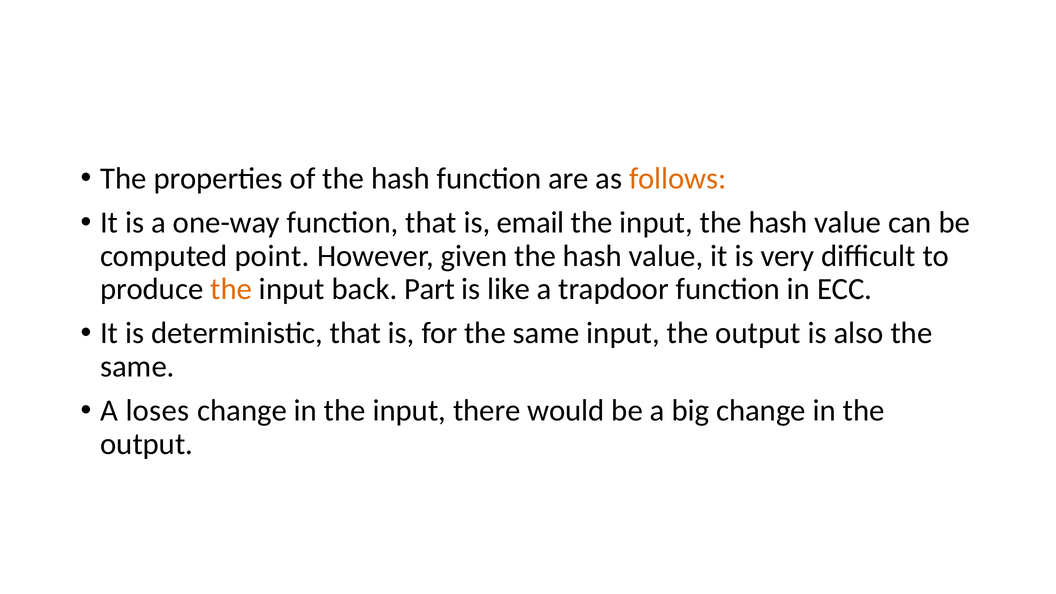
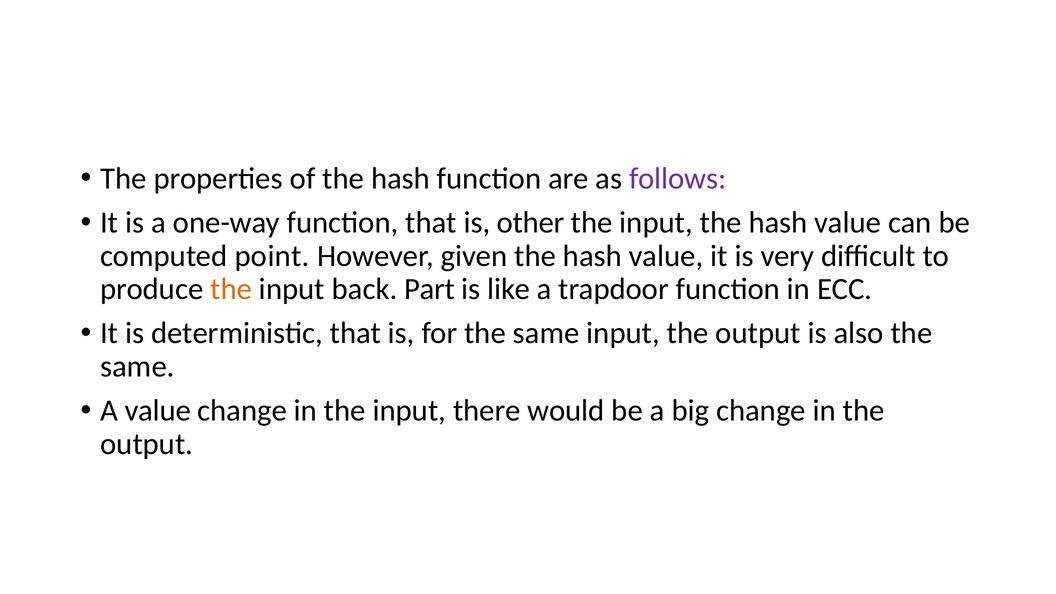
follows colour: orange -> purple
email: email -> other
A loses: loses -> value
